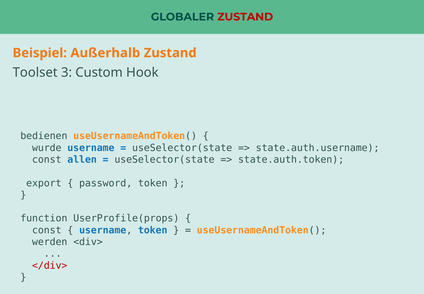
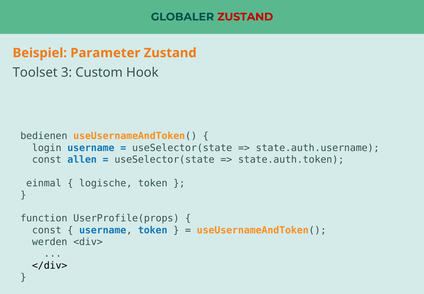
Außerhalb: Außerhalb -> Parameter
wurde: wurde -> login
export: export -> einmal
password: password -> logische
</div> colour: red -> black
